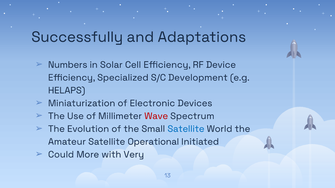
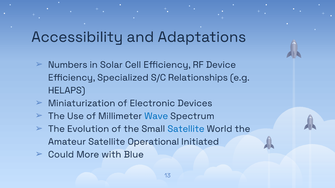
Successfully: Successfully -> Accessibility
Development: Development -> Relationships
Wave colour: red -> blue
Very: Very -> Blue
